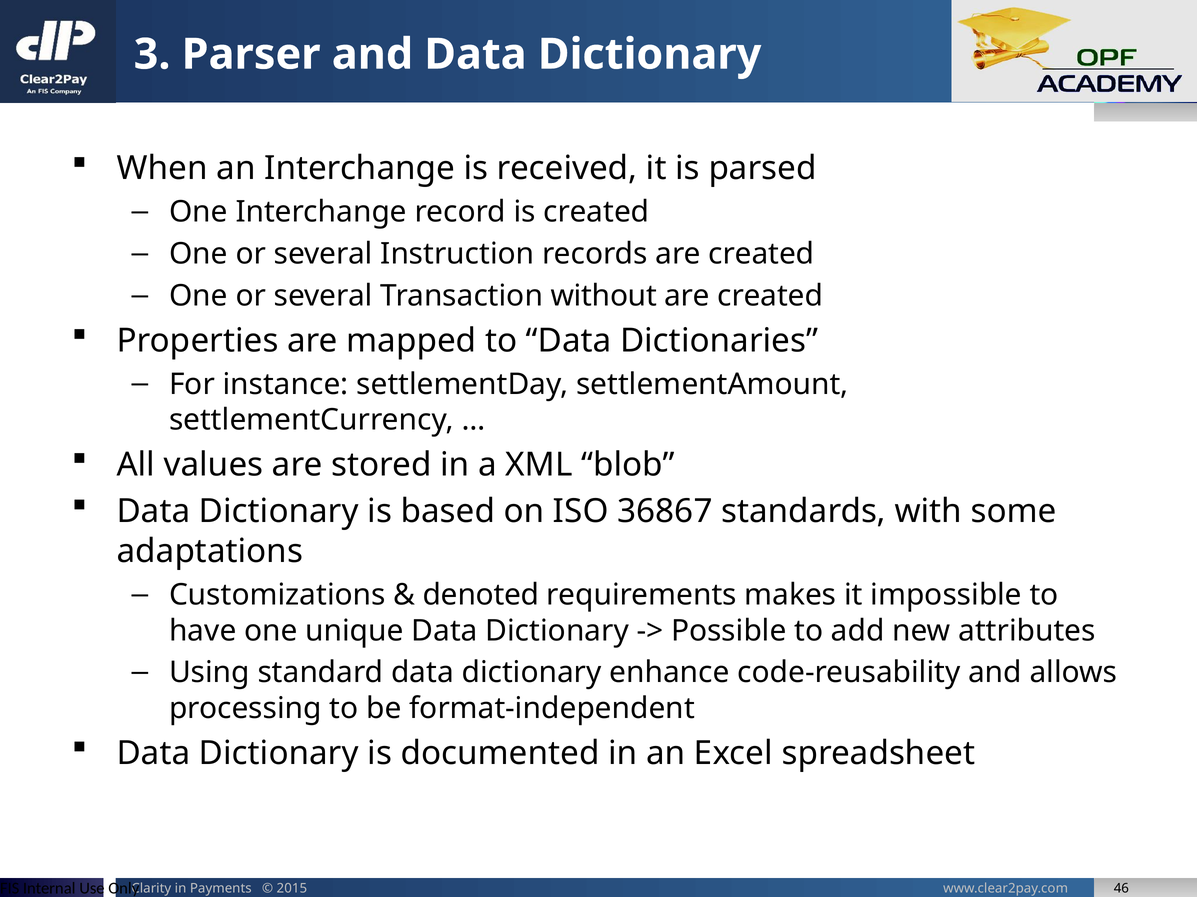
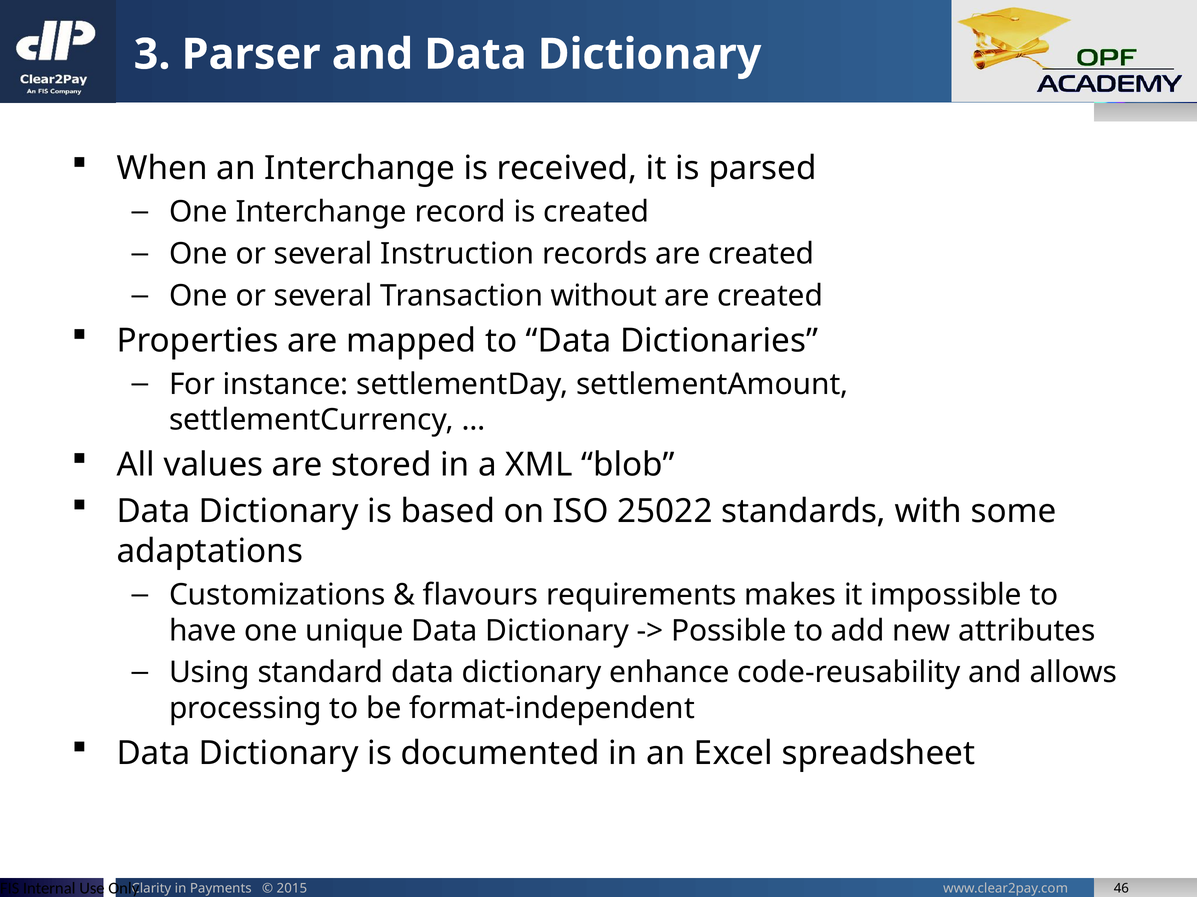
36867: 36867 -> 25022
denoted: denoted -> flavours
